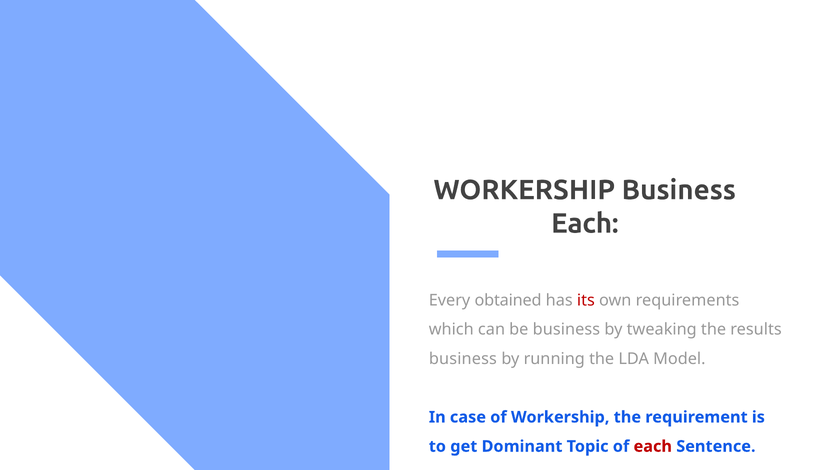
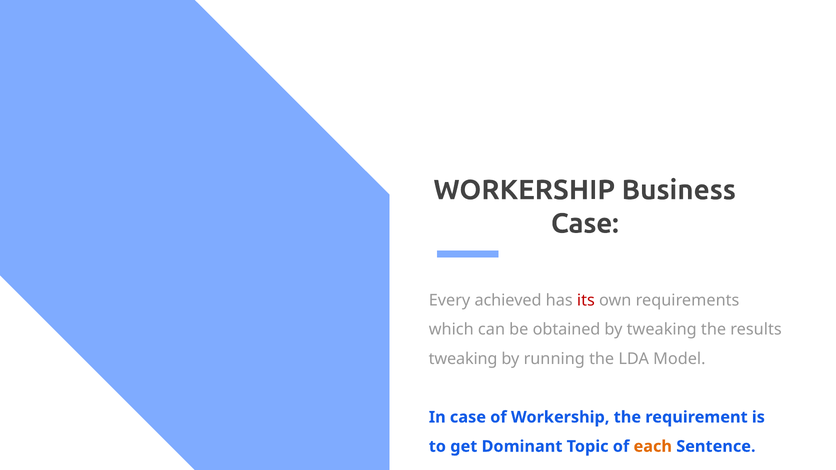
Each at (585, 224): Each -> Case
obtained: obtained -> achieved
be business: business -> obtained
business at (463, 359): business -> tweaking
each at (653, 447) colour: red -> orange
